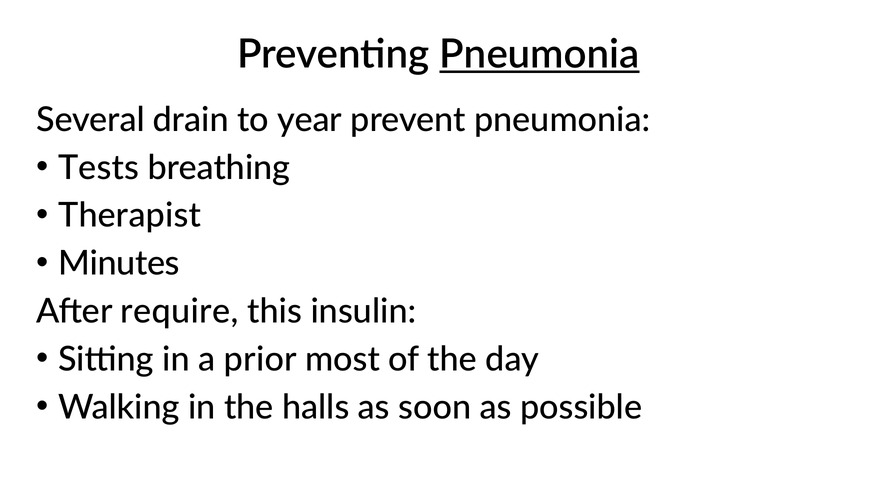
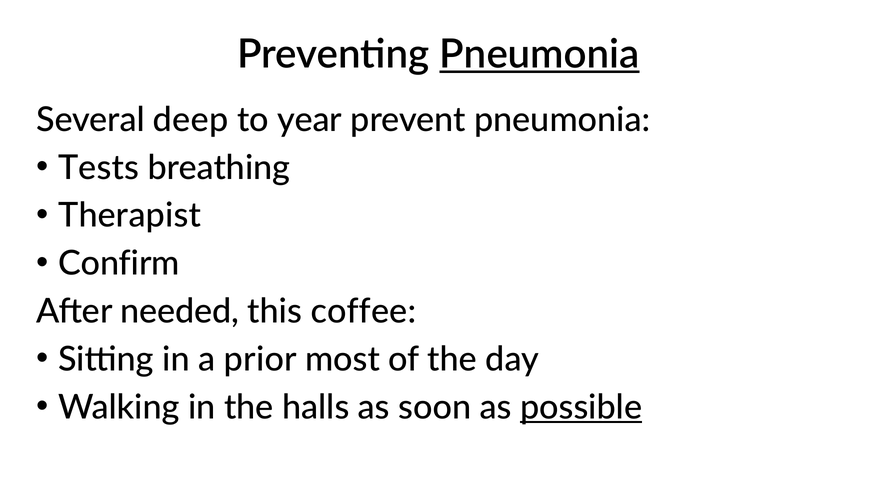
drain: drain -> deep
Minutes: Minutes -> Confirm
require: require -> needed
insulin: insulin -> coffee
possible underline: none -> present
